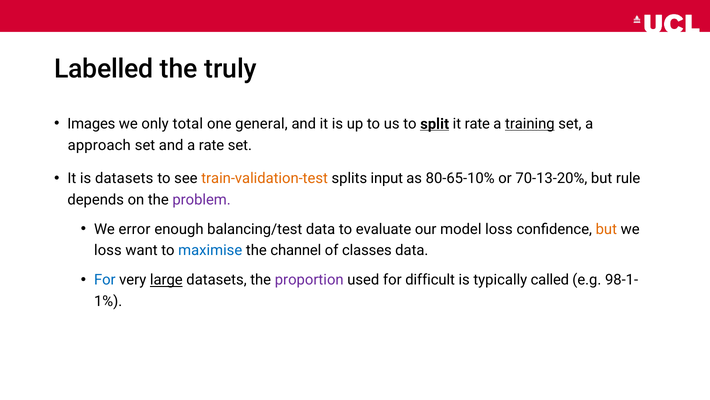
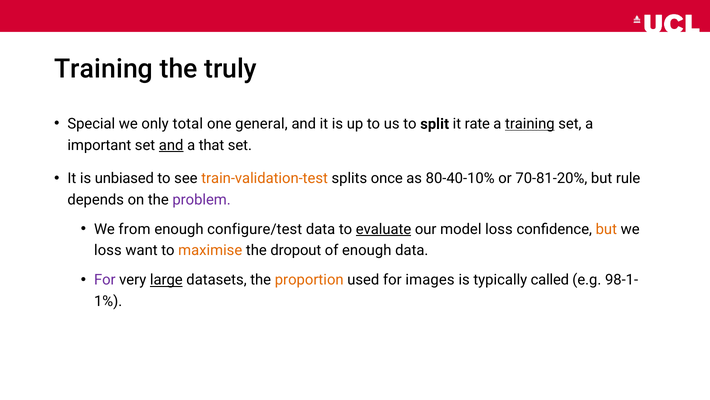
Labelled at (104, 69): Labelled -> Training
Images: Images -> Special
split underline: present -> none
approach: approach -> important
and at (171, 145) underline: none -> present
a rate: rate -> that
is datasets: datasets -> unbiased
input: input -> once
80-65-10%: 80-65-10% -> 80-40-10%
70-13-20%: 70-13-20% -> 70-81-20%
error: error -> from
balancing/test: balancing/test -> configure/test
evaluate underline: none -> present
maximise colour: blue -> orange
channel: channel -> dropout
of classes: classes -> enough
For at (105, 280) colour: blue -> purple
proportion colour: purple -> orange
difficult: difficult -> images
